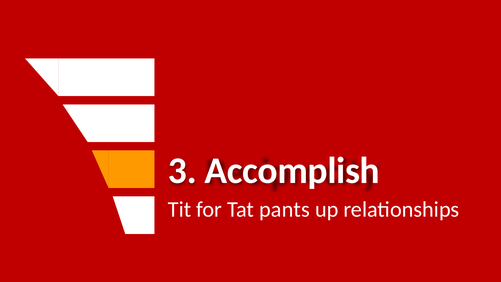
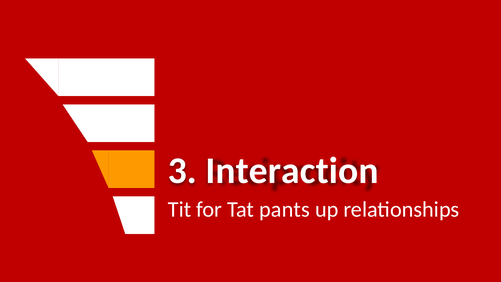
Accomplish: Accomplish -> Interaction
